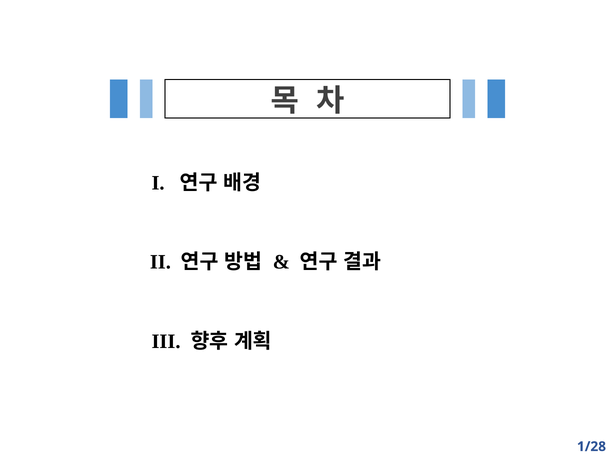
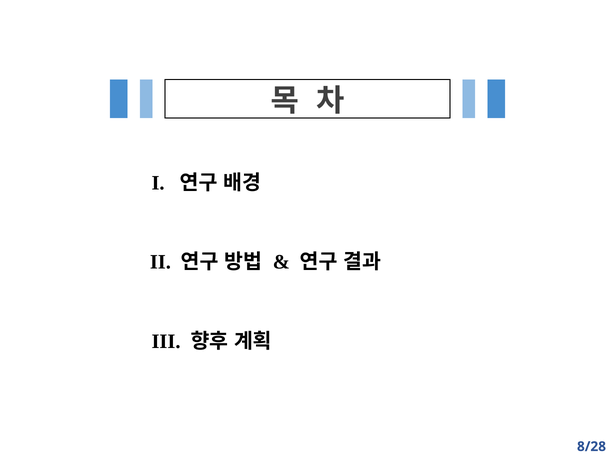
1/28: 1/28 -> 8/28
